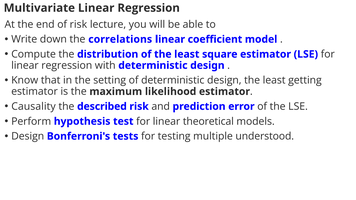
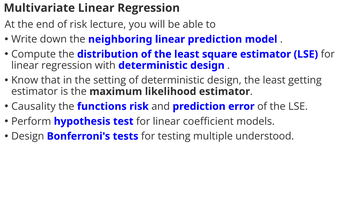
correlations: correlations -> neighboring
linear coefficient: coefficient -> prediction
described: described -> functions
theoretical: theoretical -> coefficient
